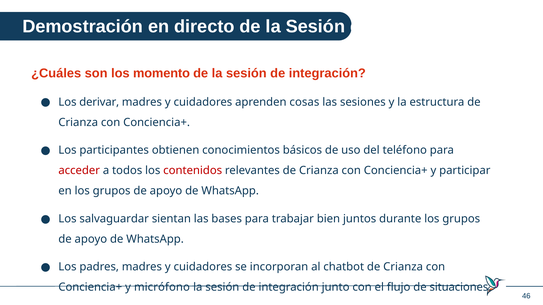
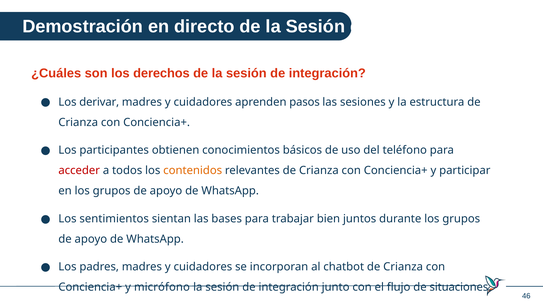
momento: momento -> derechos
cosas: cosas -> pasos
contenidos colour: red -> orange
salvaguardar: salvaguardar -> sentimientos
